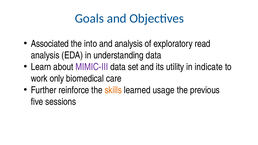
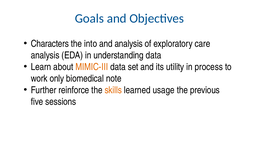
Associated: Associated -> Characters
read: read -> care
MIMIC-III colour: purple -> orange
indicate: indicate -> process
care: care -> note
